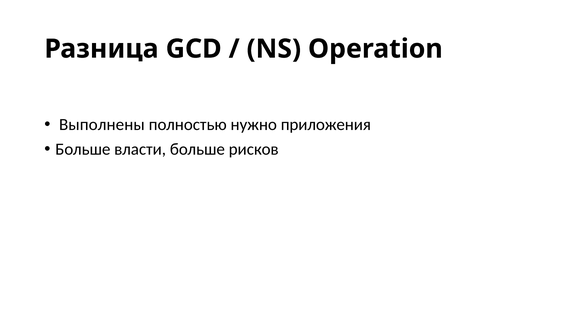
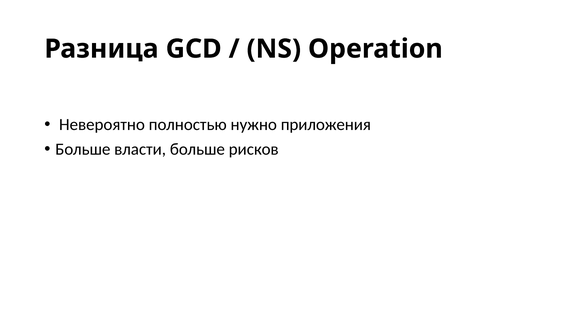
Выполнены: Выполнены -> Невероятно
